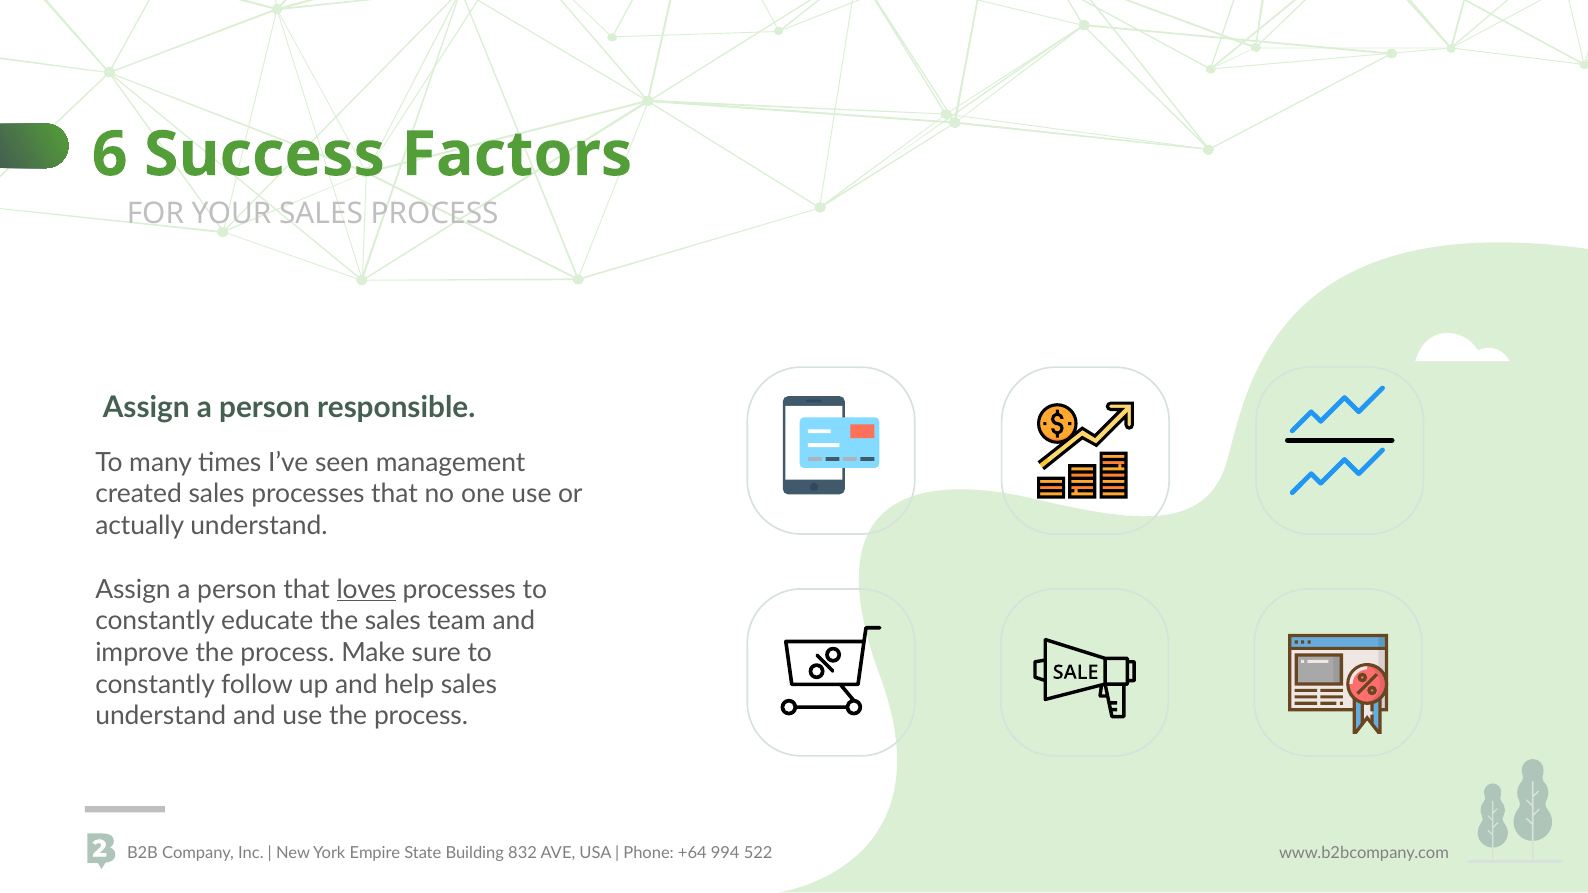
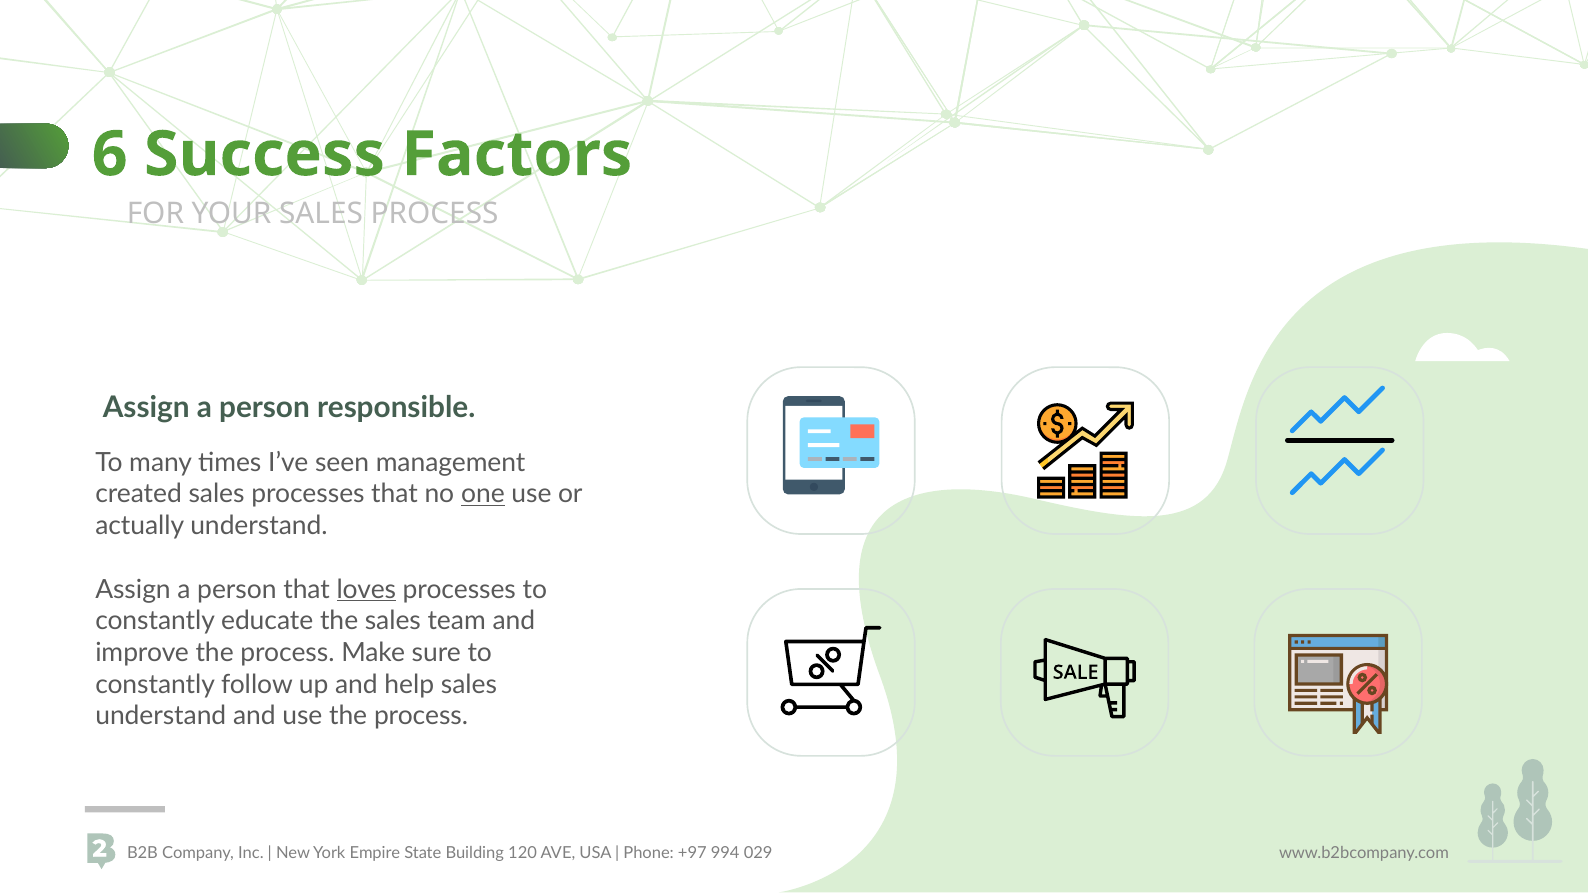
one underline: none -> present
832: 832 -> 120
+64: +64 -> +97
522: 522 -> 029
